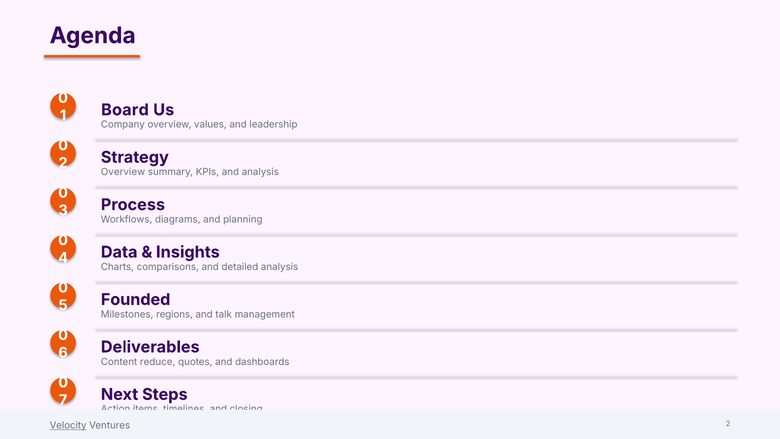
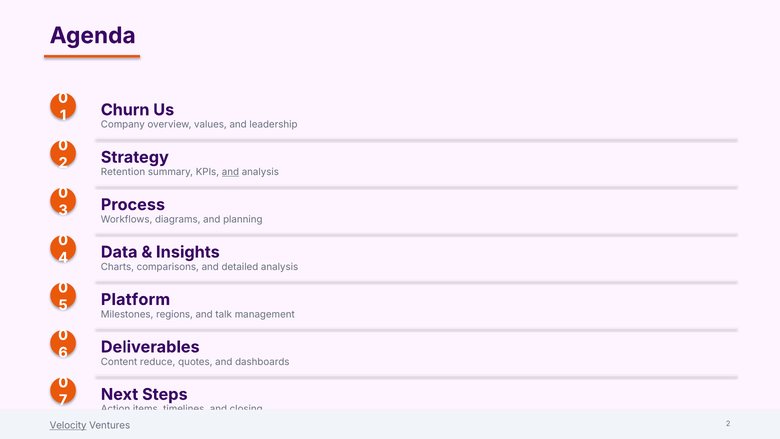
Board: Board -> Churn
Overview at (123, 172): Overview -> Retention
and at (230, 172) underline: none -> present
Founded: Founded -> Platform
